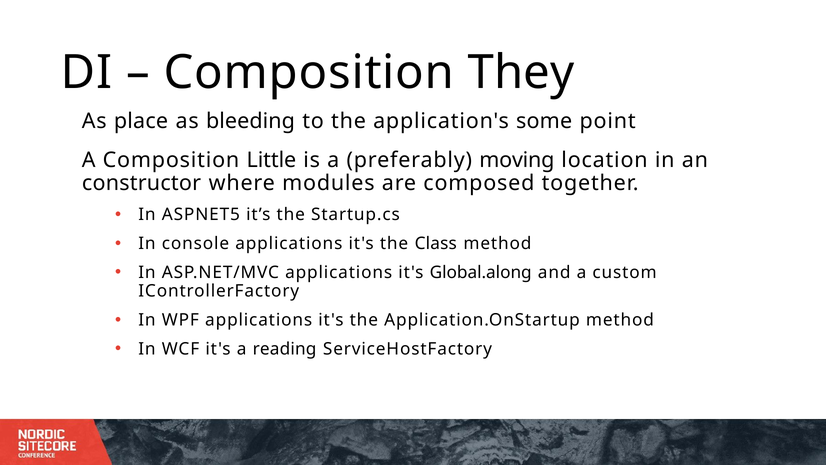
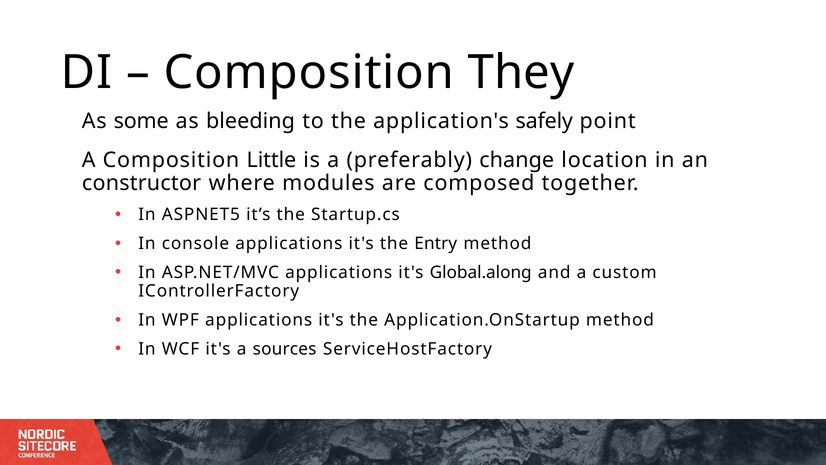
place: place -> some
some: some -> safely
moving: moving -> change
Class: Class -> Entry
reading: reading -> sources
